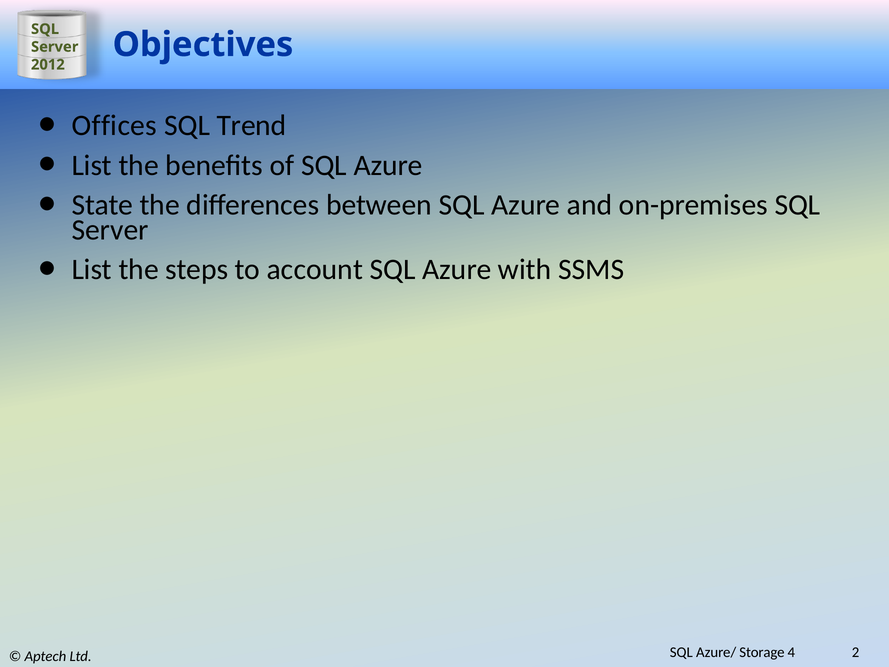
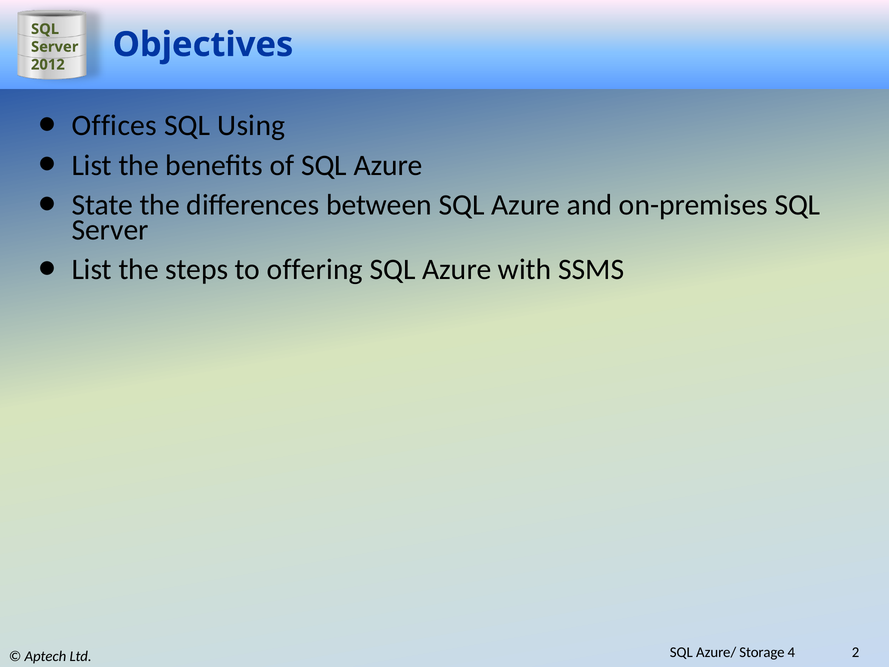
Trend: Trend -> Using
account: account -> offering
